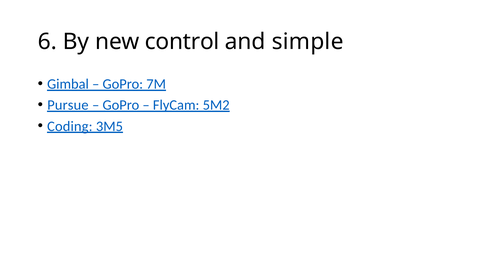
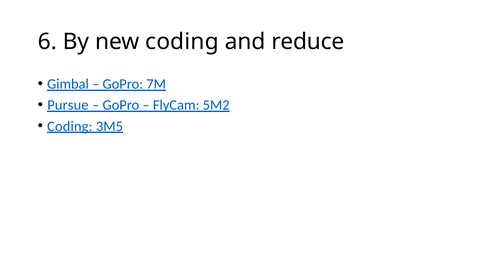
new control: control -> coding
simple: simple -> reduce
